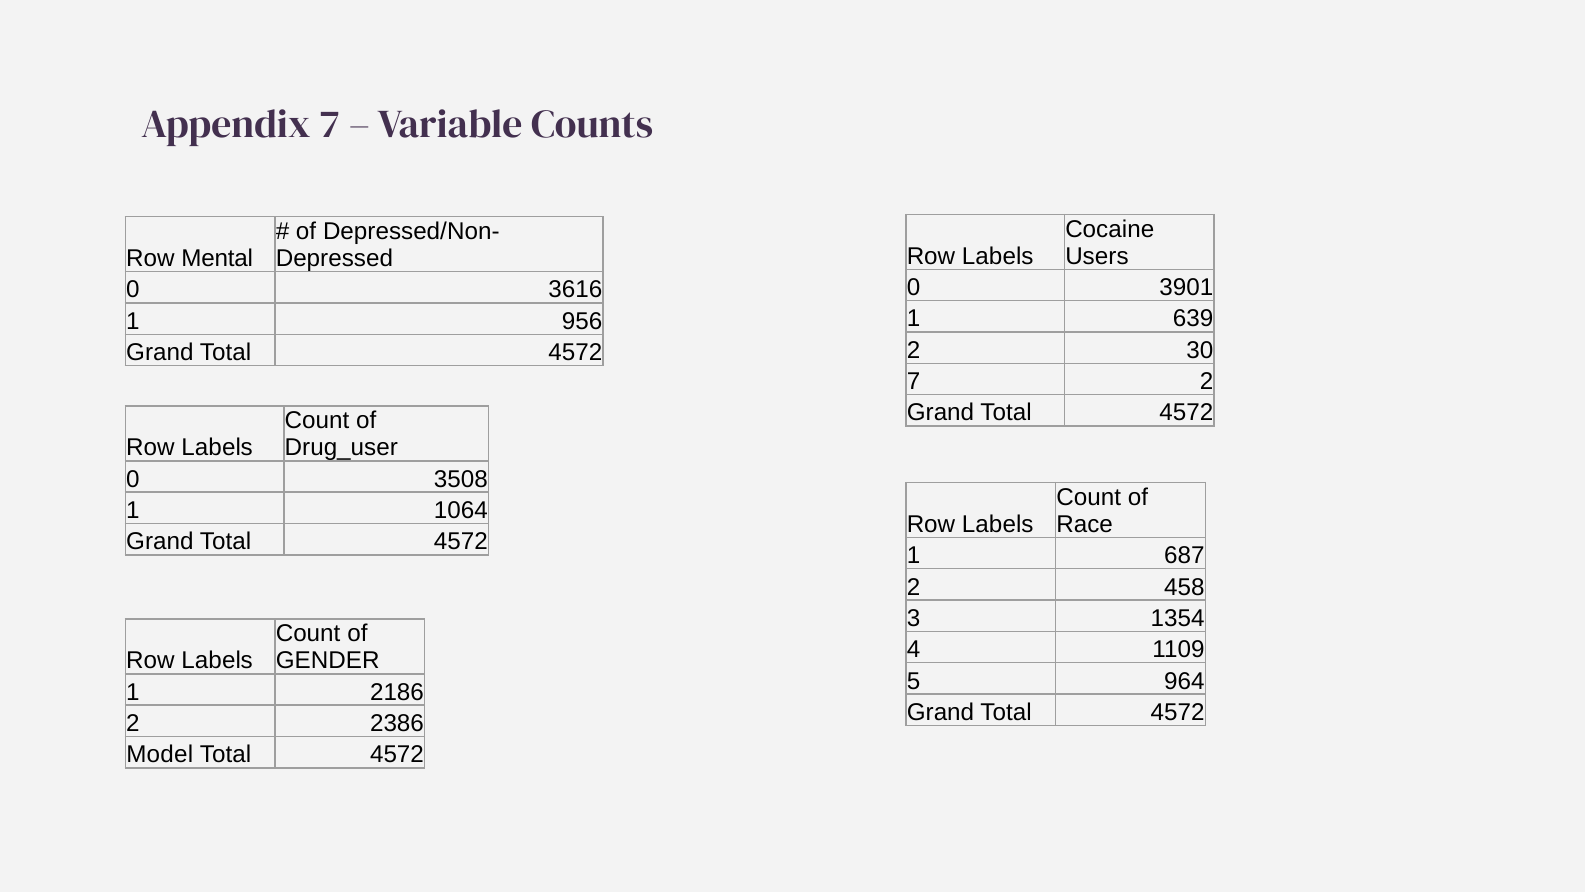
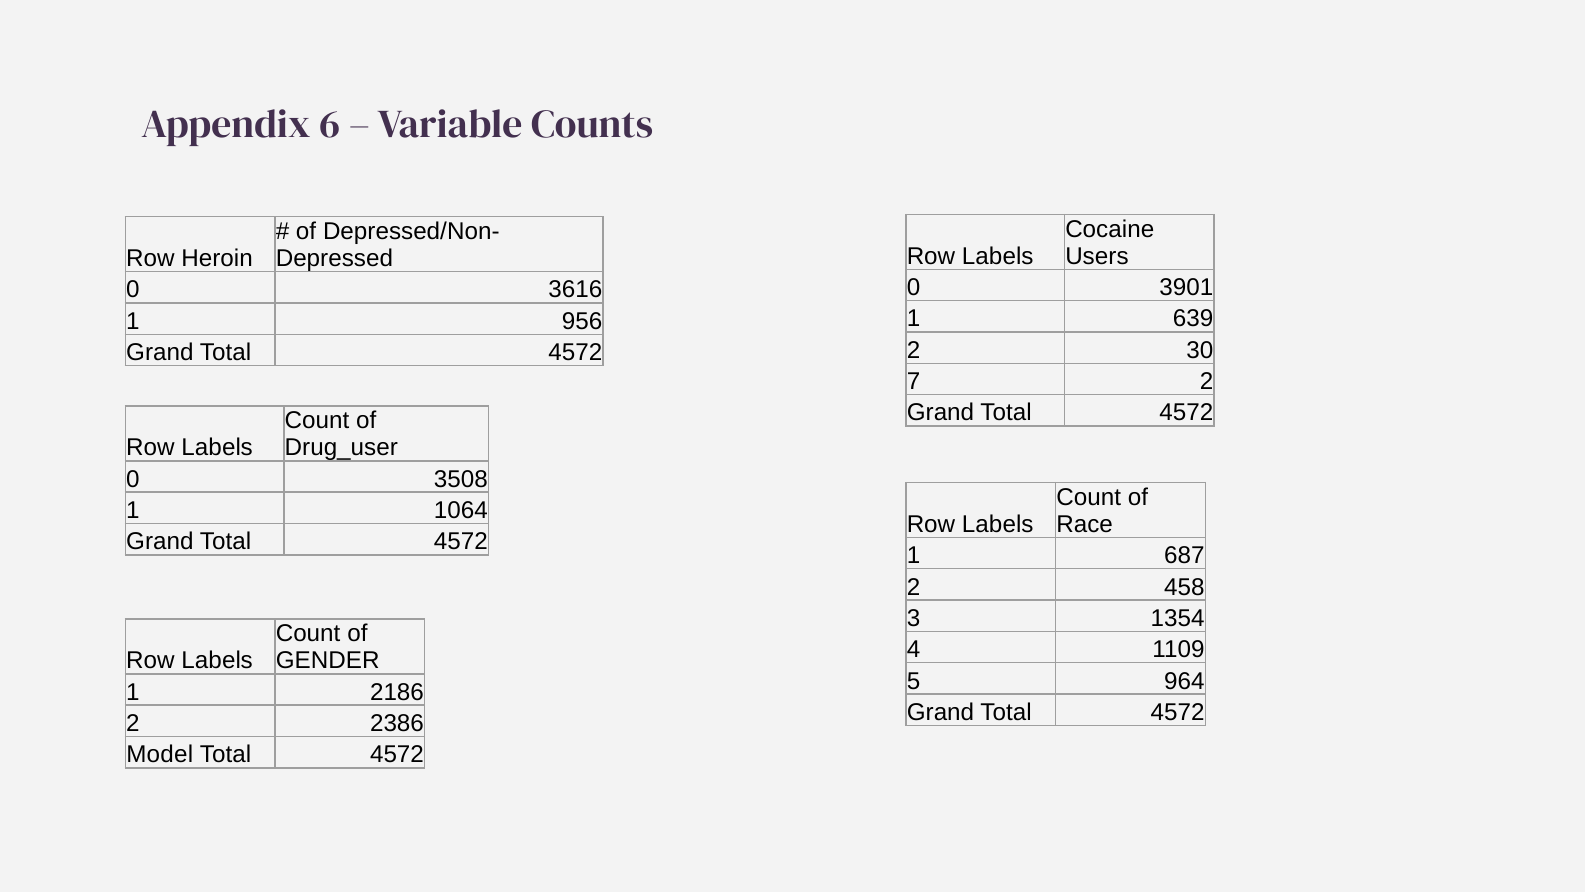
Appendix 7: 7 -> 6
Mental: Mental -> Heroin
